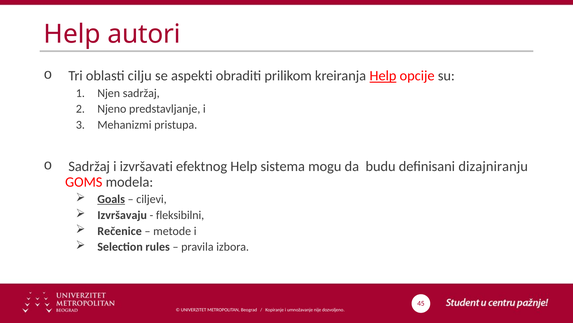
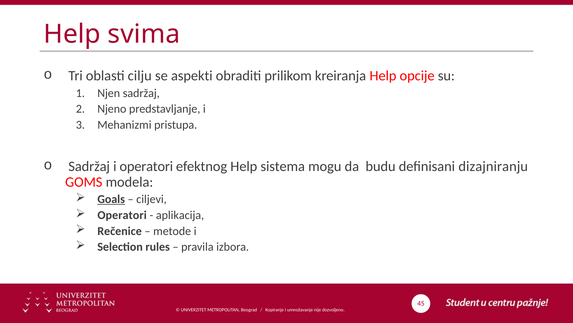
autori: autori -> svima
Help at (383, 76) underline: present -> none
i izvršavati: izvršavati -> operatori
Izvršavaju at (122, 215): Izvršavaju -> Operatori
fleksibilni: fleksibilni -> aplikacija
